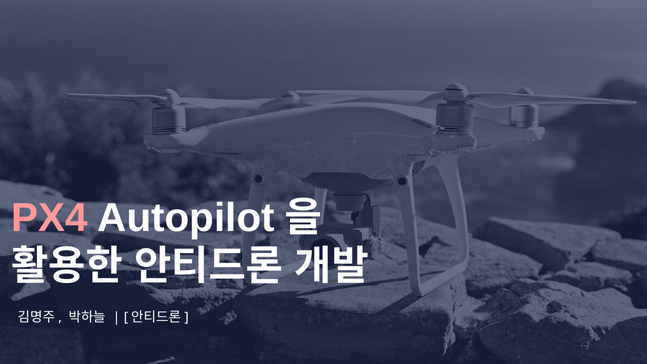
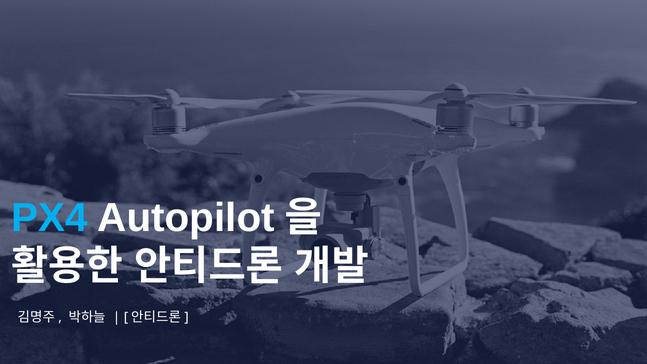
PX4 colour: pink -> light blue
